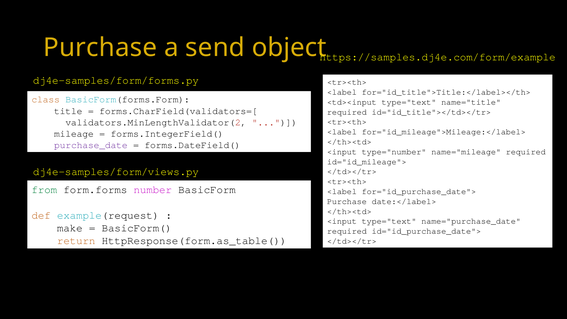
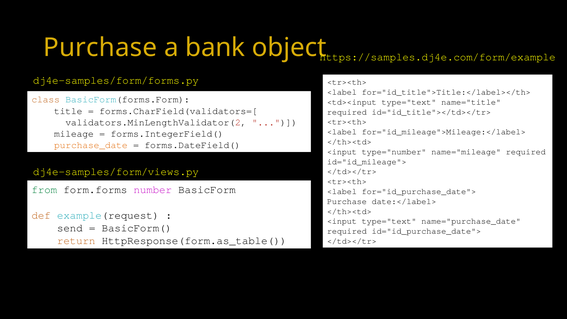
send: send -> bank
purchase_date colour: purple -> orange
make: make -> send
